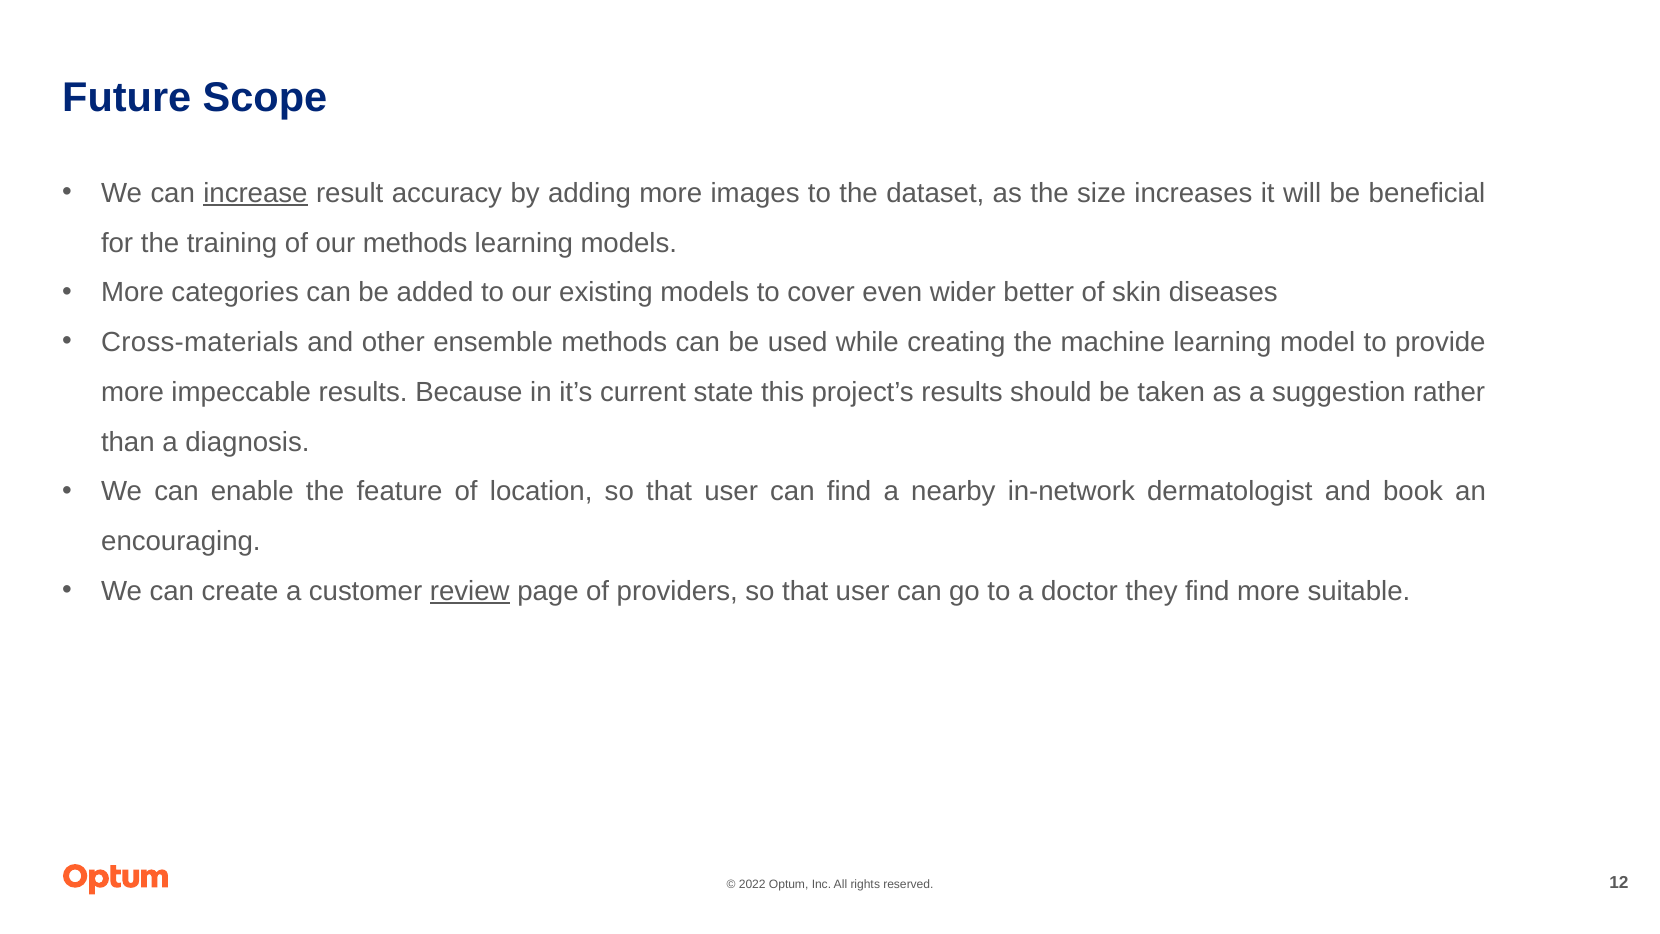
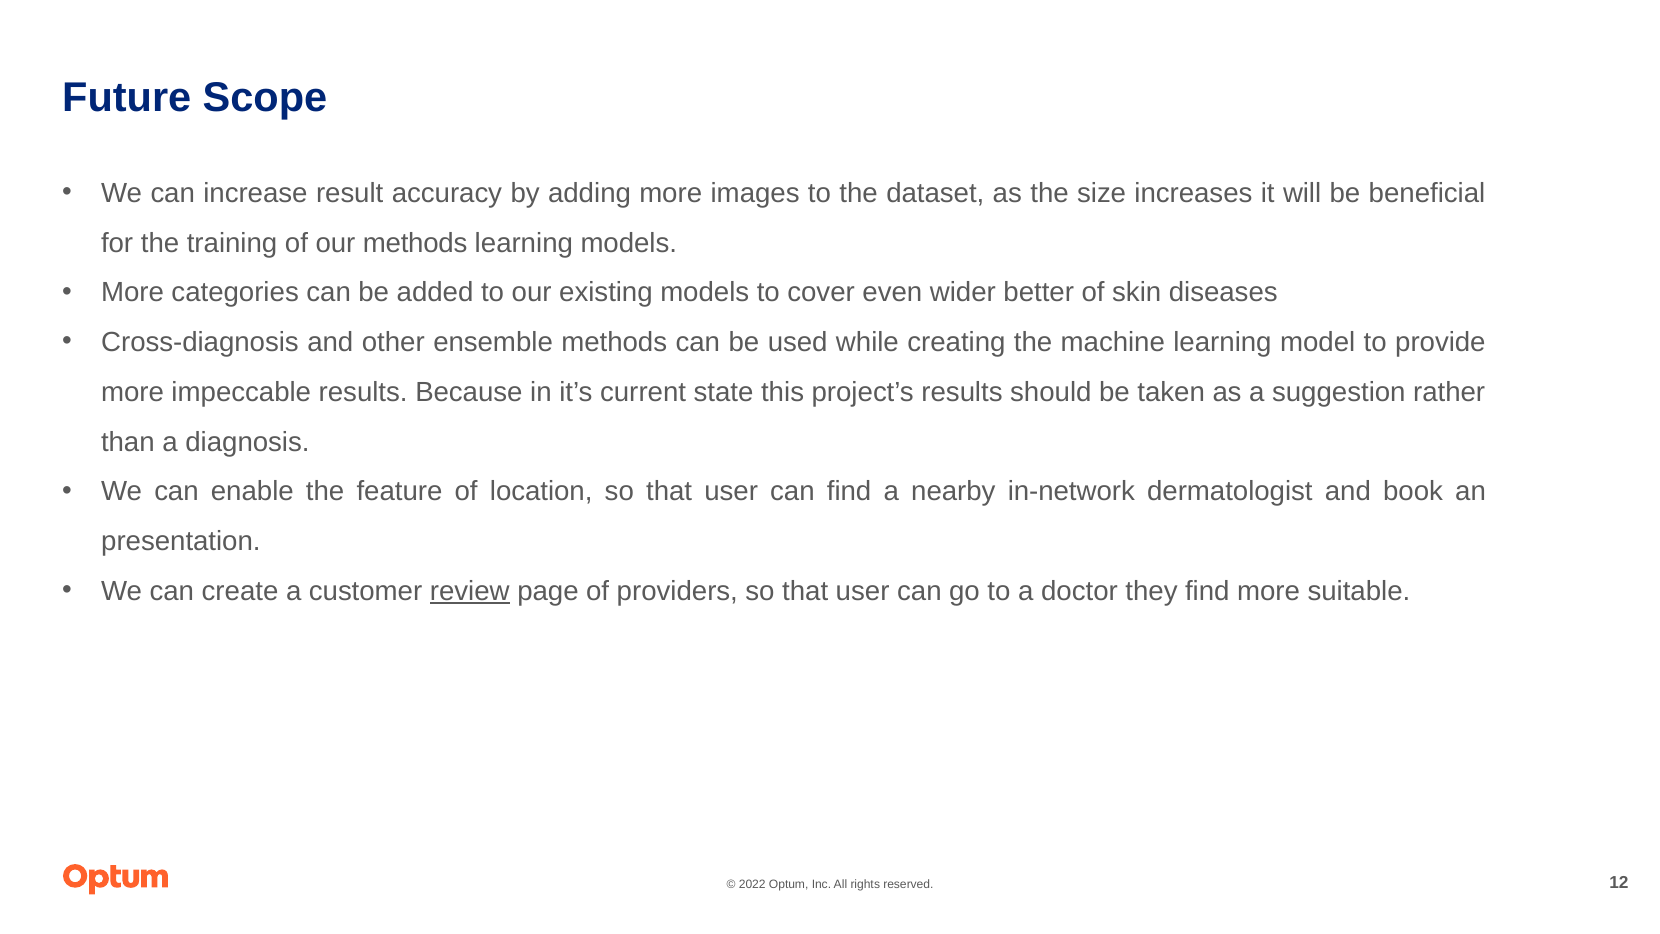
increase underline: present -> none
Cross-materials: Cross-materials -> Cross-diagnosis
encouraging: encouraging -> presentation
